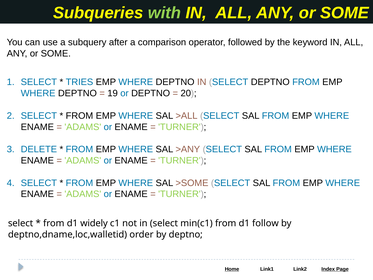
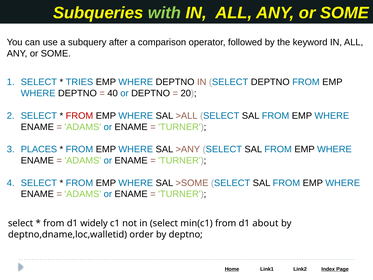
19: 19 -> 40
FROM at (79, 116) colour: black -> red
DELETE: DELETE -> PLACES
follow: follow -> about
